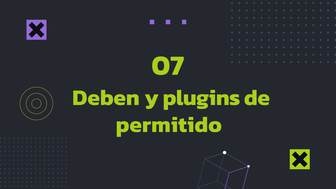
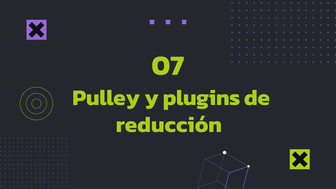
Deben: Deben -> Pulley
permitido: permitido -> reducción
